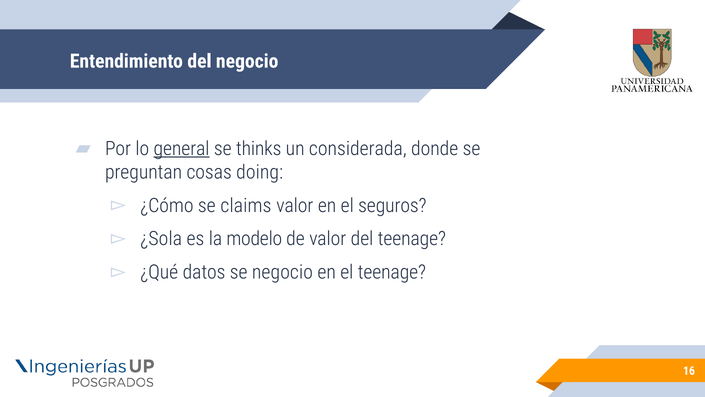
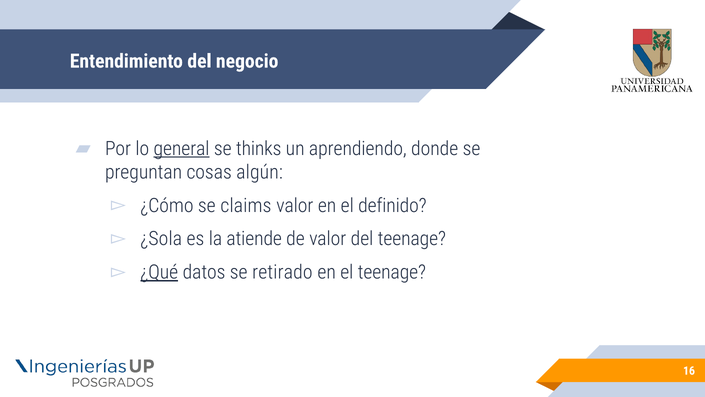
considerada: considerada -> aprendiendo
doing: doing -> algún
seguros: seguros -> definido
modelo: modelo -> atiende
¿Qué underline: none -> present
se negocio: negocio -> retirado
